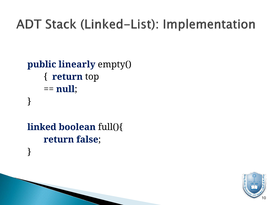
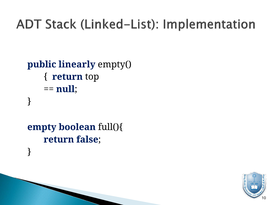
linked: linked -> empty
